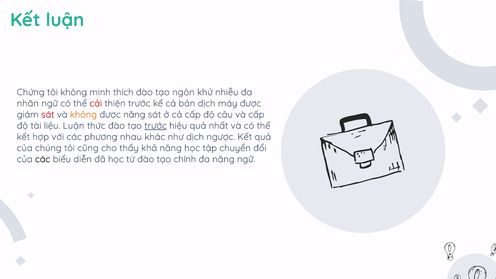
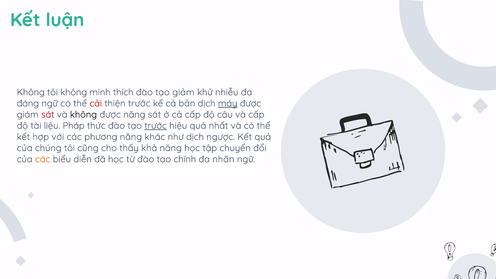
Chứng at (31, 92): Chứng -> Không
ngôn: ngôn -> giảm
nhãn: nhãn -> đáng
máy underline: none -> present
không at (83, 115) colour: orange -> black
liệu Luận: Luận -> Pháp
phương nhau: nhau -> năng
các at (43, 159) colour: black -> orange
đa năng: năng -> nhãn
